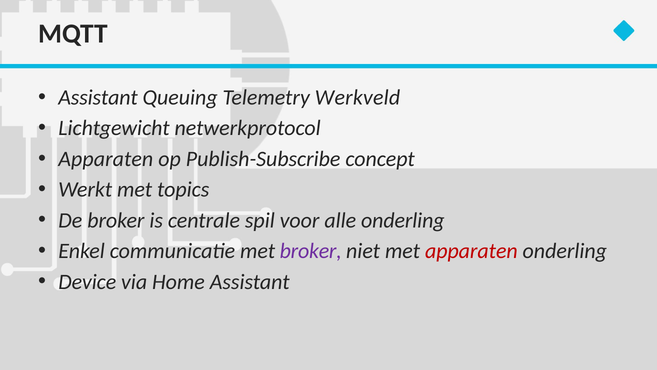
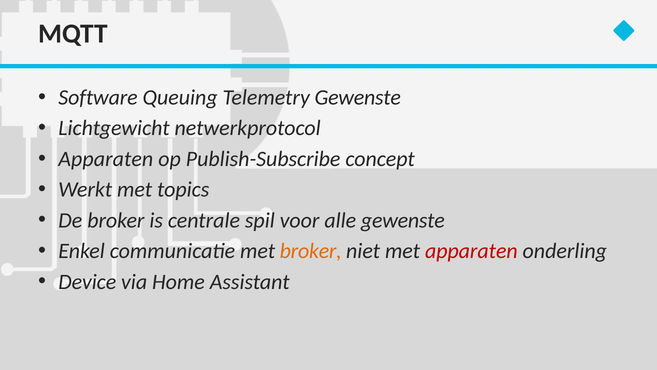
Assistant at (98, 97): Assistant -> Software
Telemetry Werkveld: Werkveld -> Gewenste
alle onderling: onderling -> gewenste
broker at (311, 251) colour: purple -> orange
